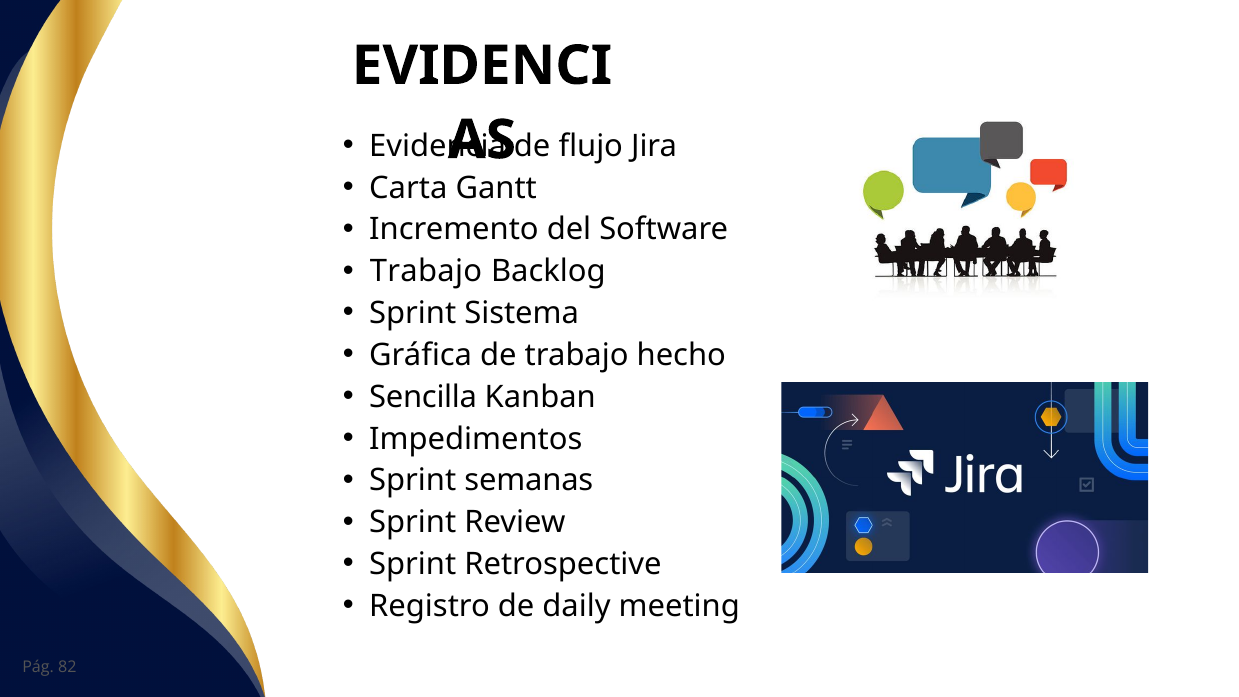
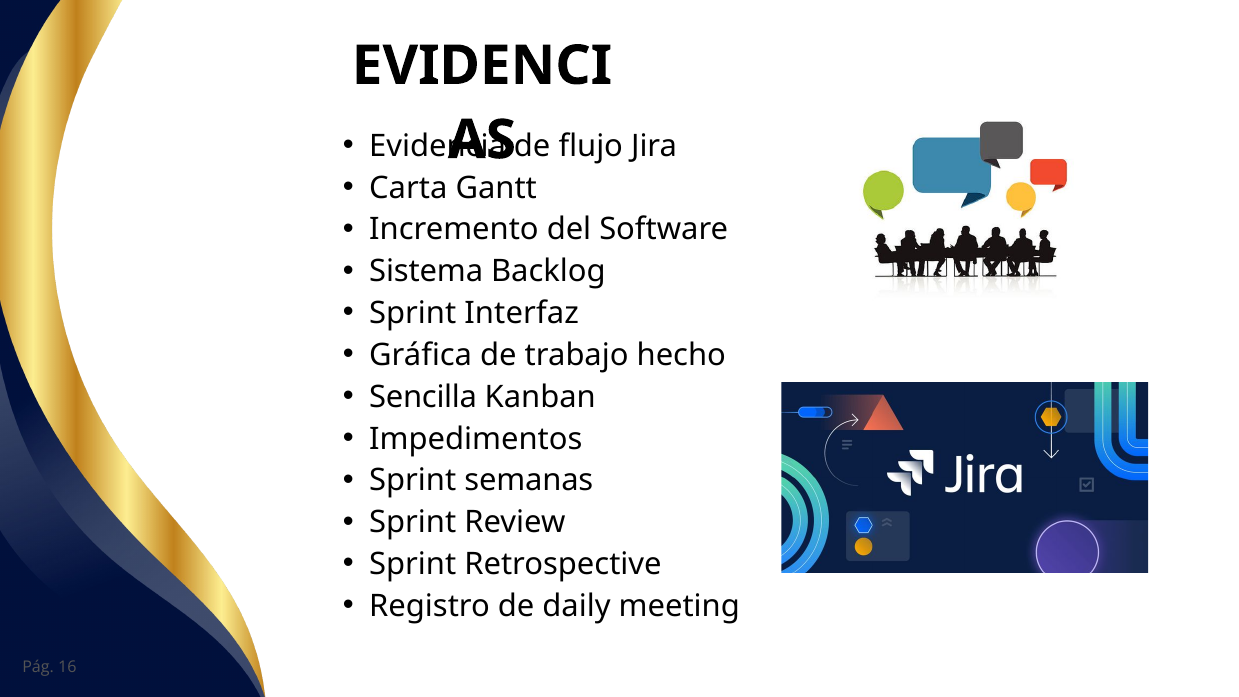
Trabajo at (426, 271): Trabajo -> Sistema
Sistema: Sistema -> Interfaz
82: 82 -> 16
